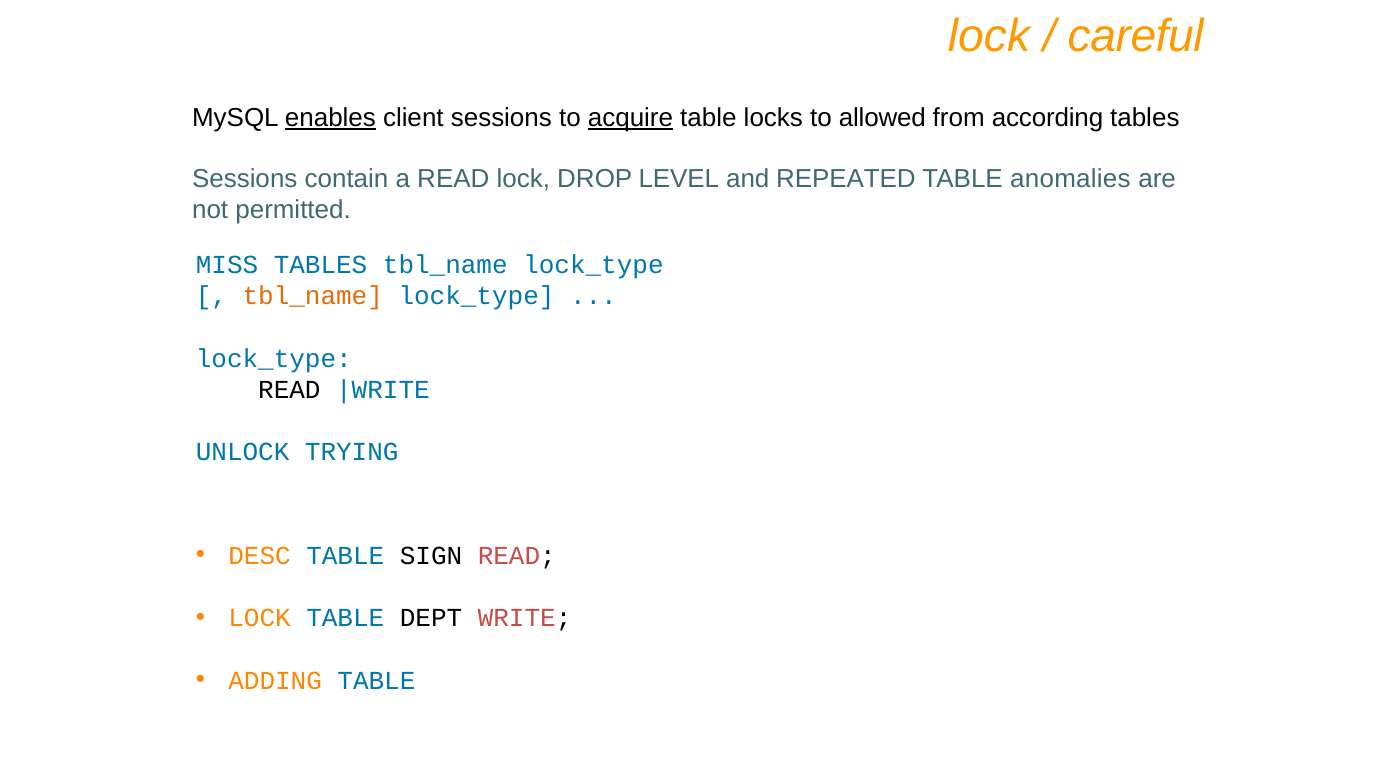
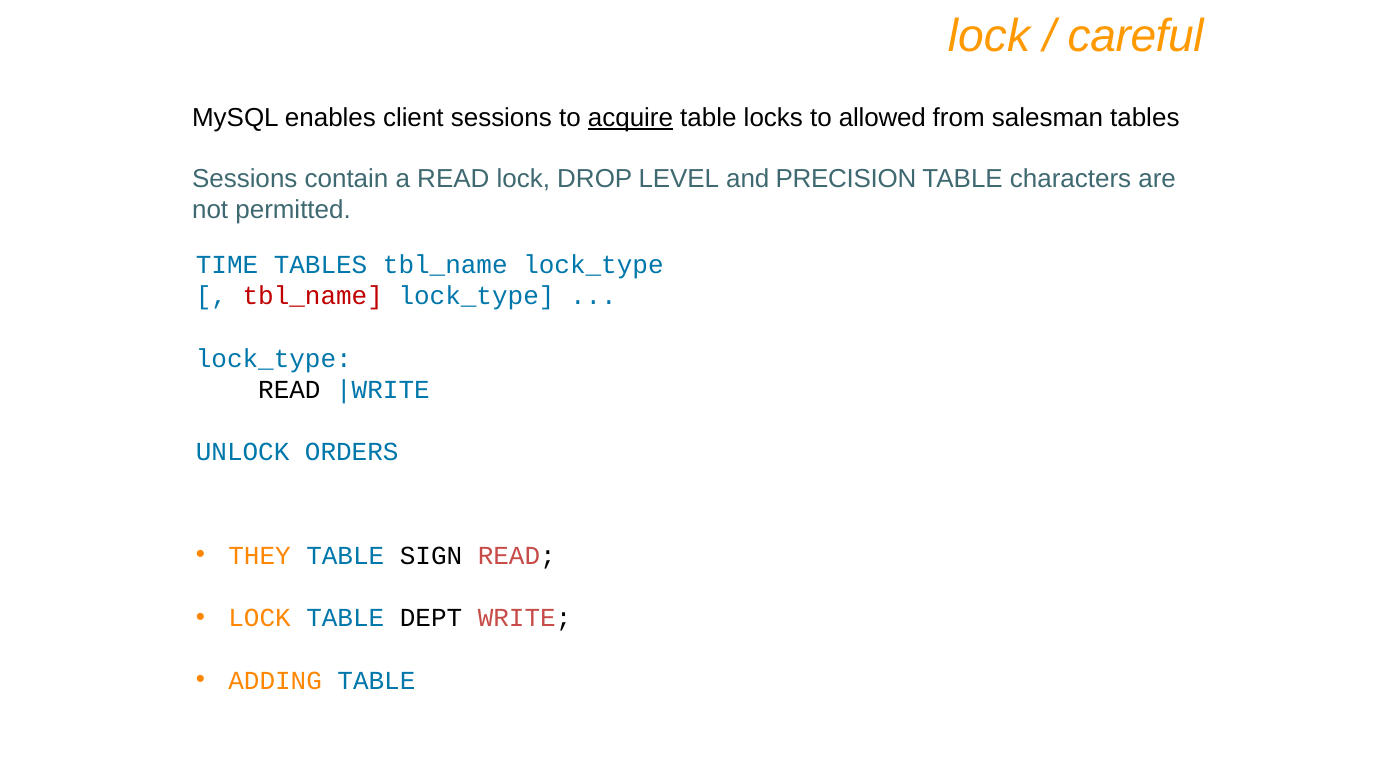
enables underline: present -> none
according: according -> salesman
REPEATED: REPEATED -> PRECISION
anomalies: anomalies -> characters
MISS: MISS -> TIME
tbl_name at (313, 296) colour: orange -> red
TRYING: TRYING -> ORDERS
DESC: DESC -> THEY
